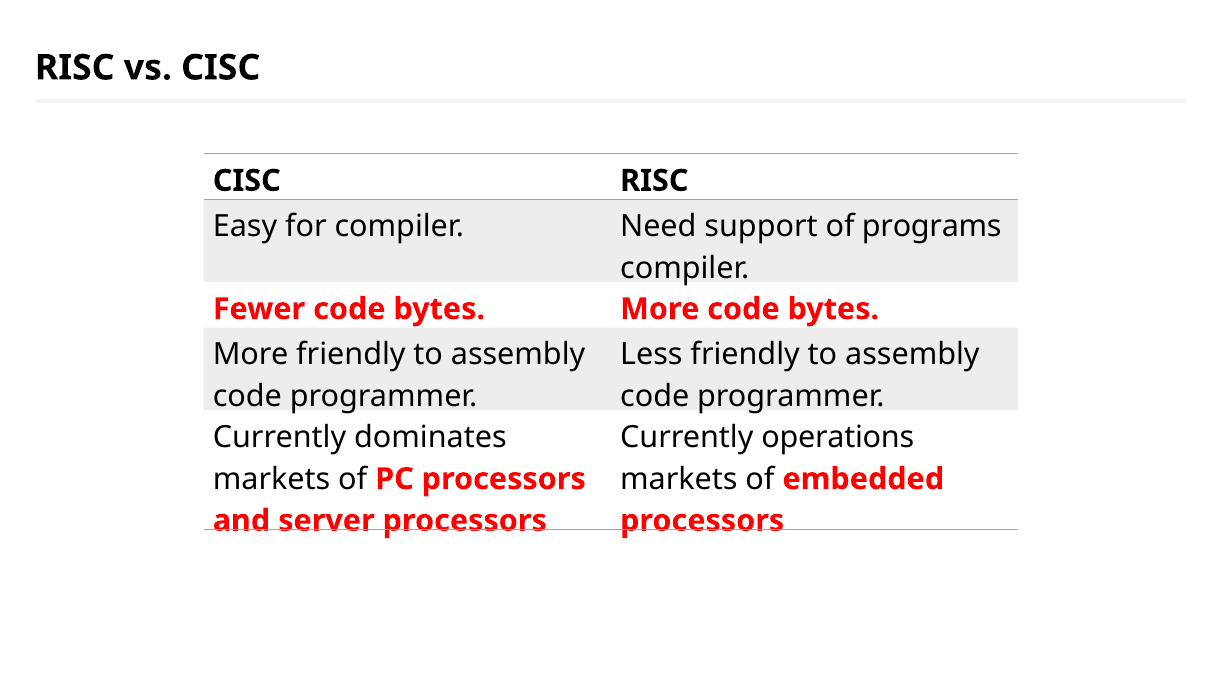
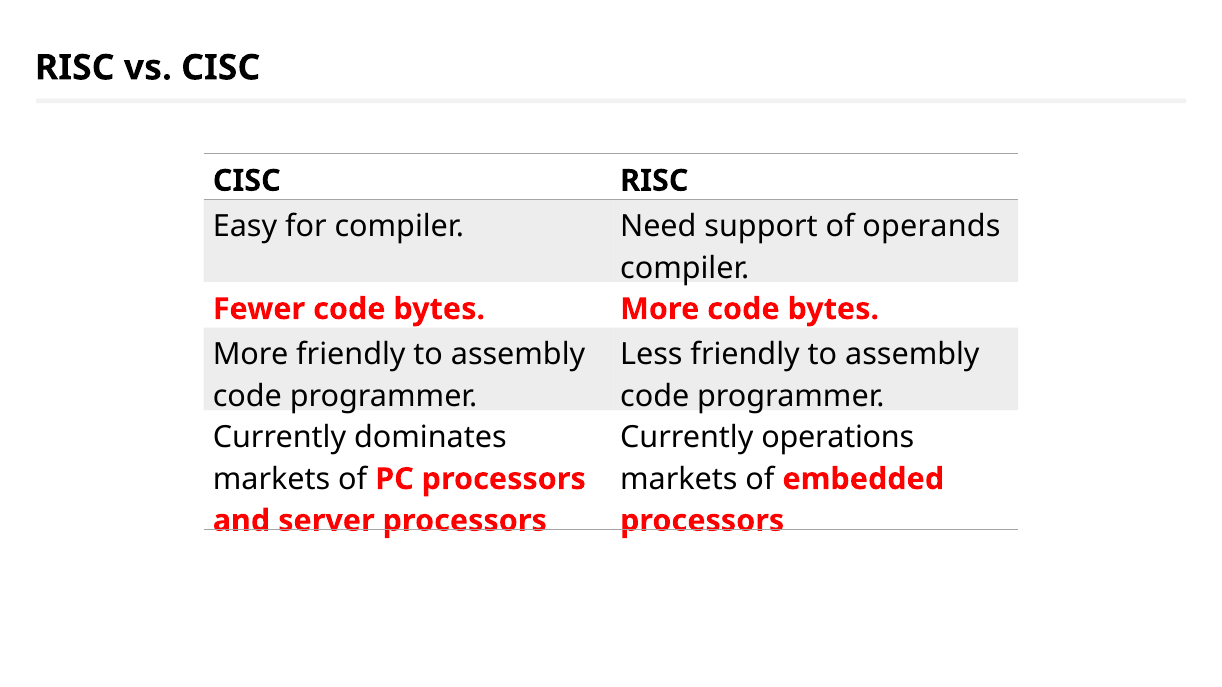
programs: programs -> operands
